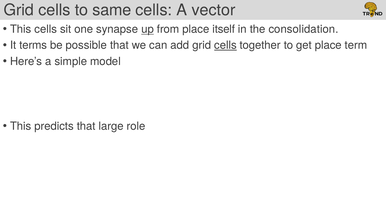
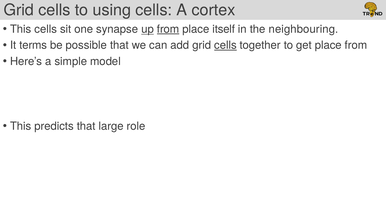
same: same -> using
vector: vector -> cortex
from at (168, 29) underline: none -> present
consolidation: consolidation -> neighbouring
place term: term -> from
